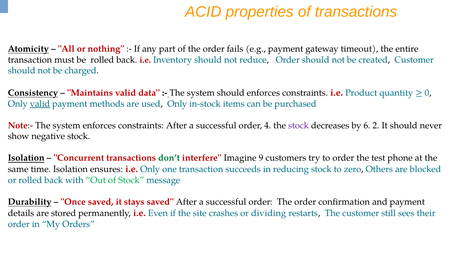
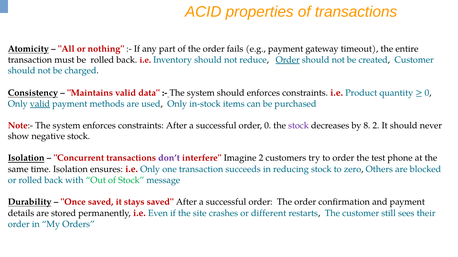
Order at (288, 60) underline: none -> present
order 4: 4 -> 0
6: 6 -> 8
don’t colour: green -> purple
Imagine 9: 9 -> 2
dividing: dividing -> different
